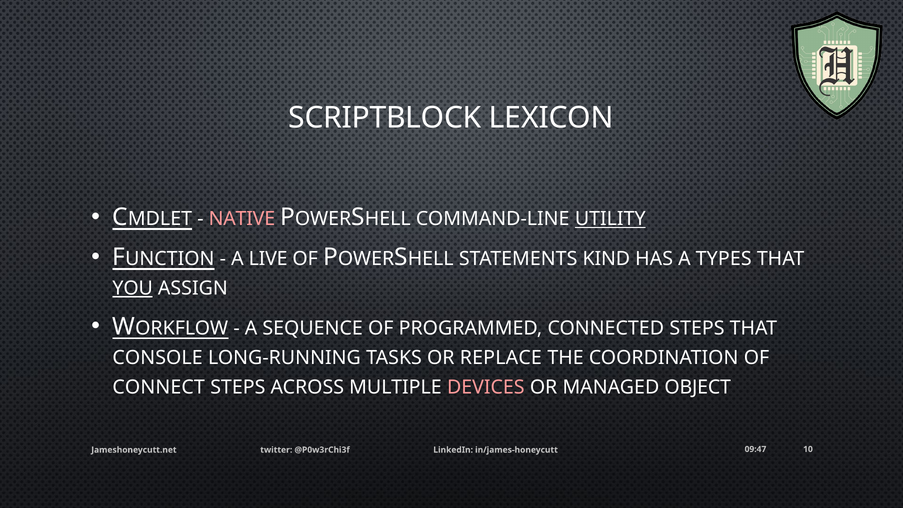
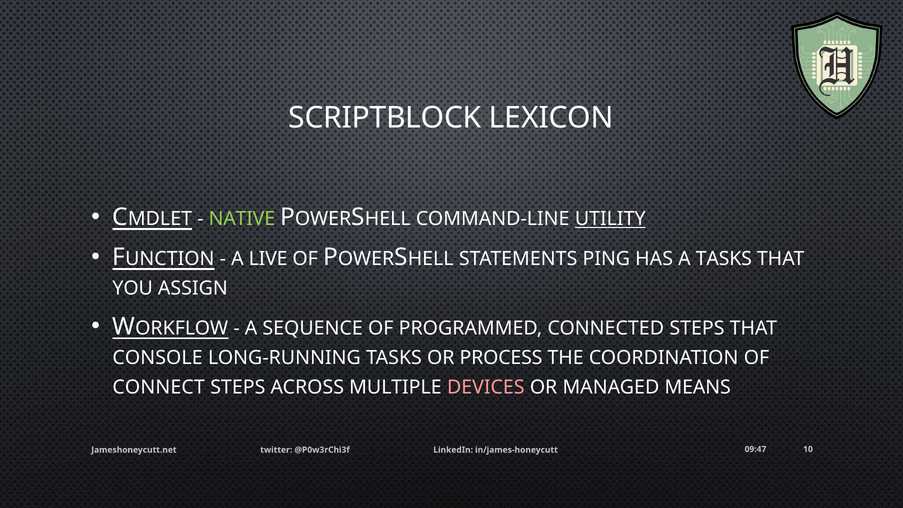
NATIVE colour: pink -> light green
KIND: KIND -> PING
A TYPES: TYPES -> TASKS
YOU underline: present -> none
REPLACE: REPLACE -> PROCESS
OBJECT: OBJECT -> MEANS
